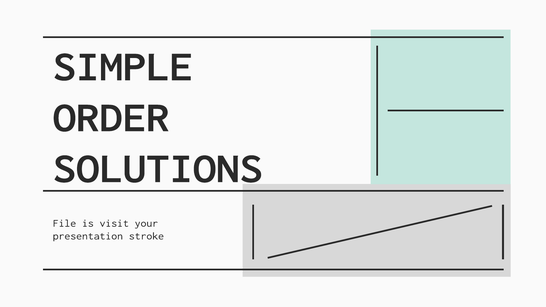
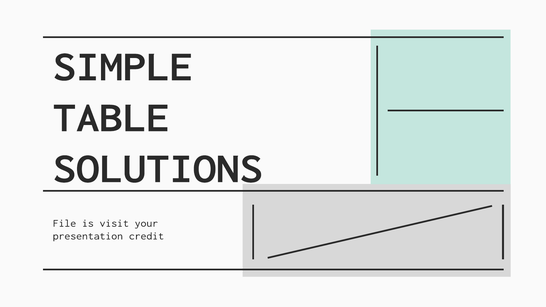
ORDER: ORDER -> TABLE
stroke: stroke -> credit
